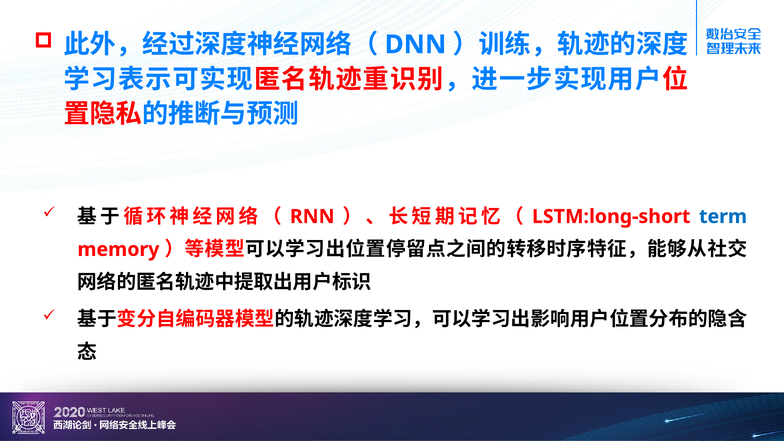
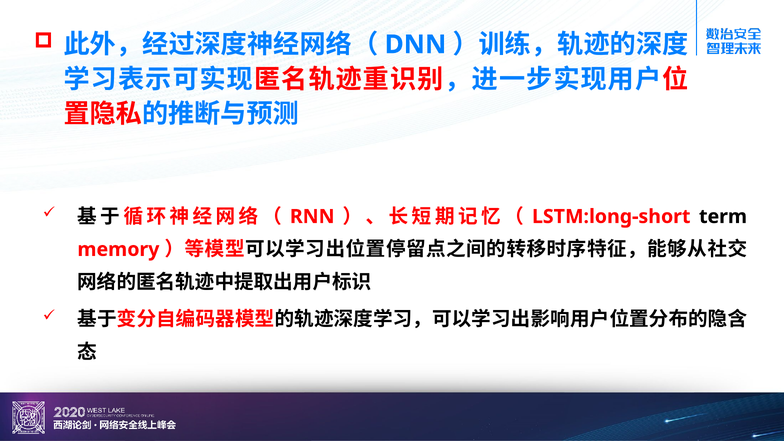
term colour: blue -> black
